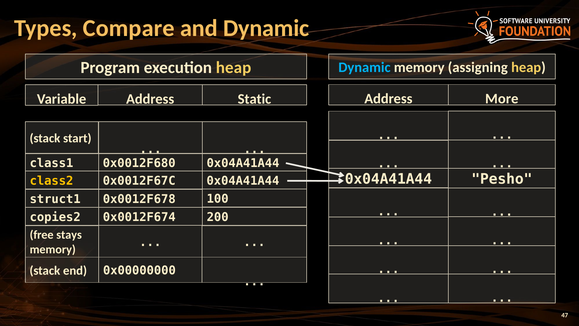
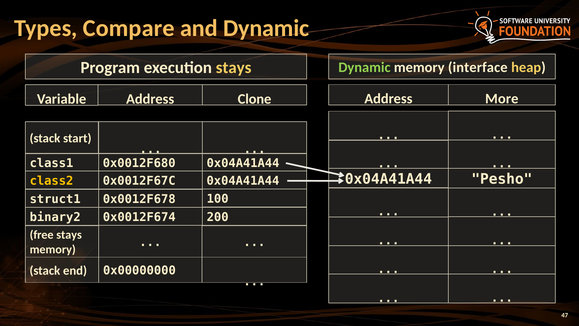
execution heap: heap -> stays
Dynamic at (364, 67) colour: light blue -> light green
assigning: assigning -> interface
Static: Static -> Clone
copies2: copies2 -> binary2
